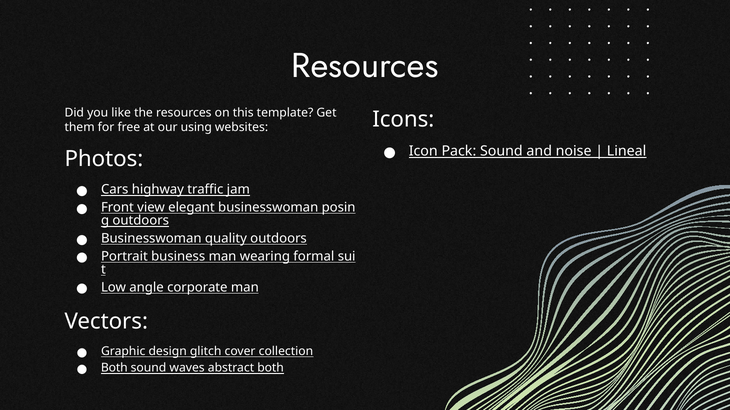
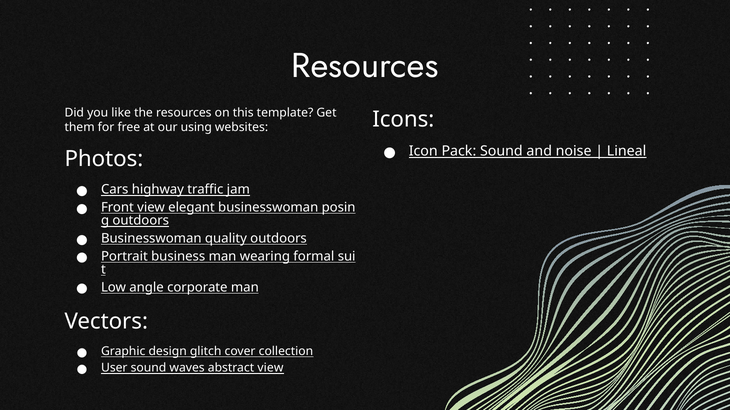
Both at (114, 369): Both -> User
abstract both: both -> view
